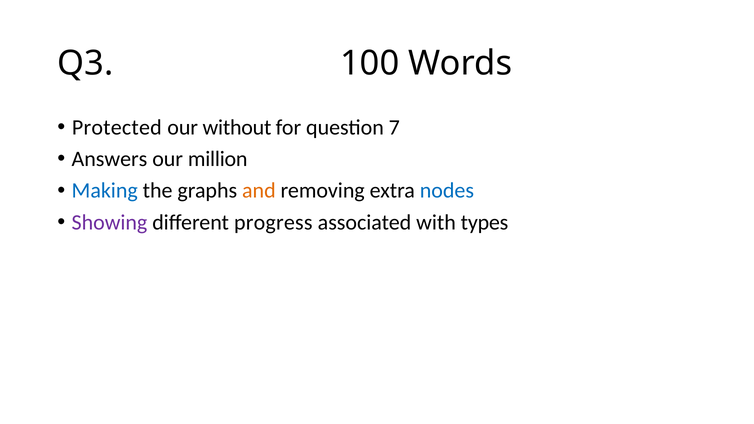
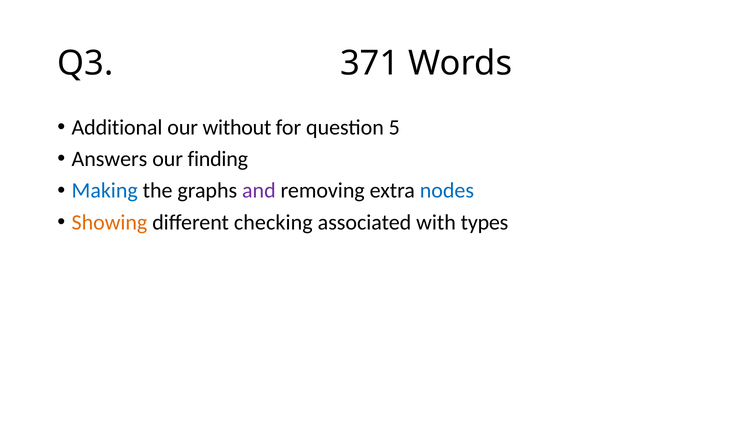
100: 100 -> 371
Protected: Protected -> Additional
7: 7 -> 5
million: million -> finding
and colour: orange -> purple
Showing colour: purple -> orange
progress: progress -> checking
